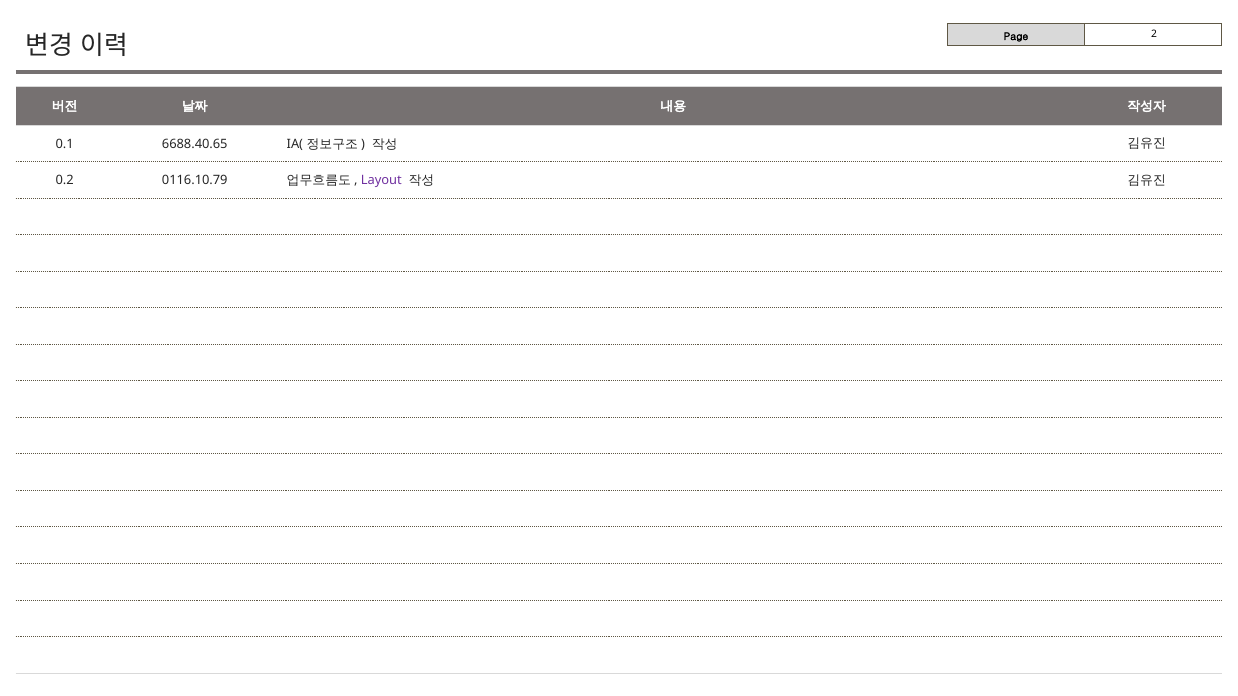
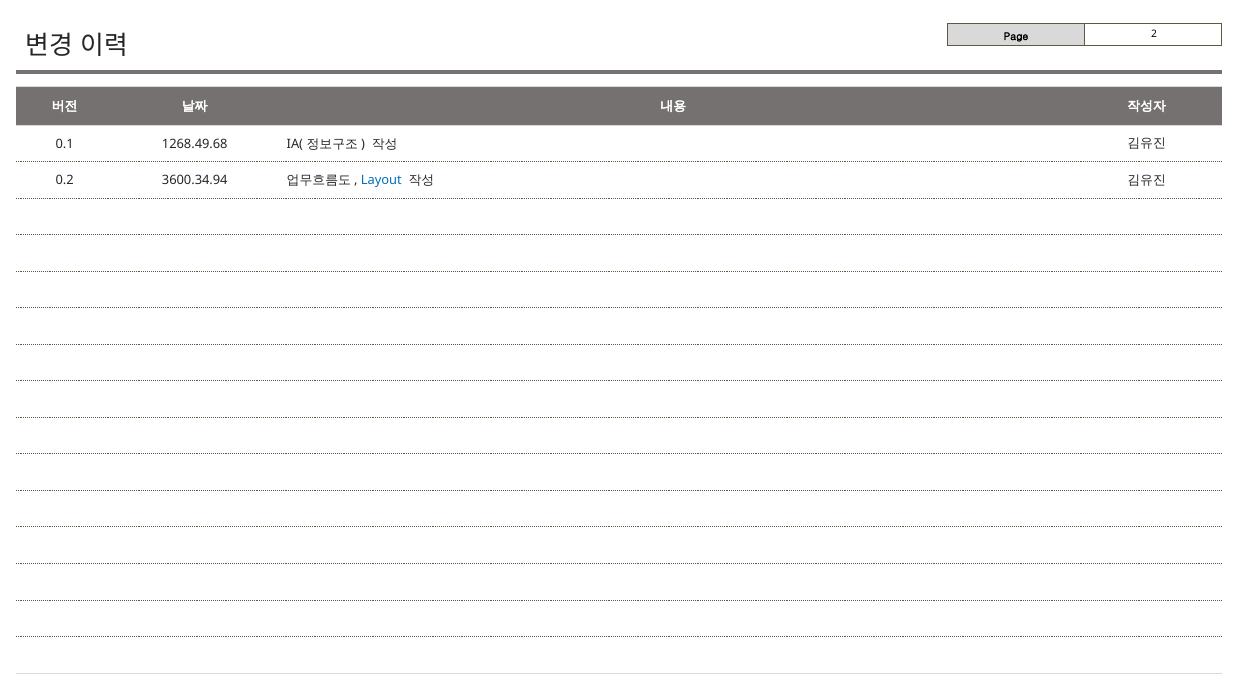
6688.40.65: 6688.40.65 -> 1268.49.68
0116.10.79: 0116.10.79 -> 3600.34.94
Layout colour: purple -> blue
